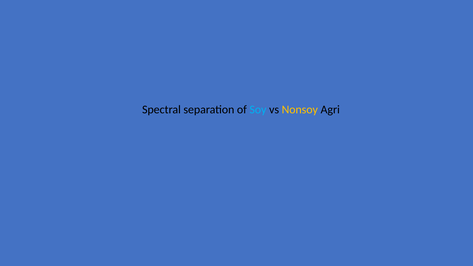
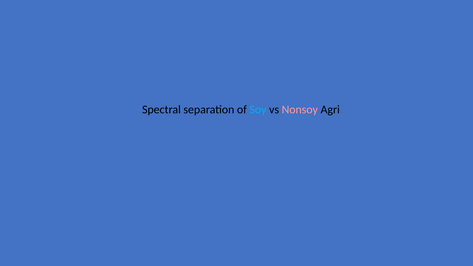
Nonsoy colour: yellow -> pink
